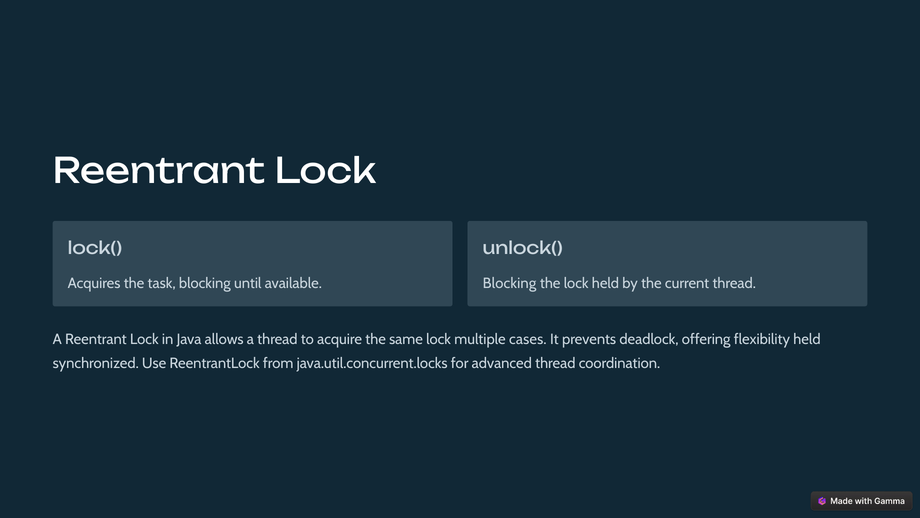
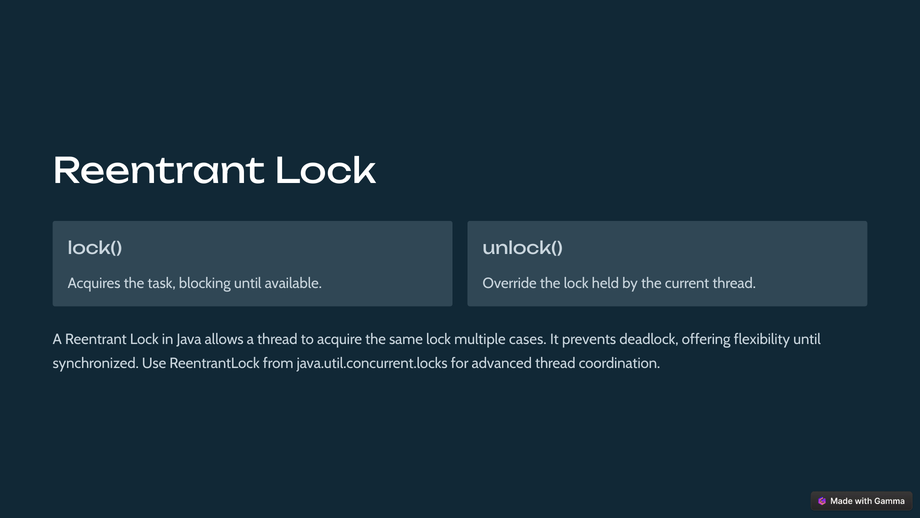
Blocking at (509, 283): Blocking -> Override
flexibility held: held -> until
